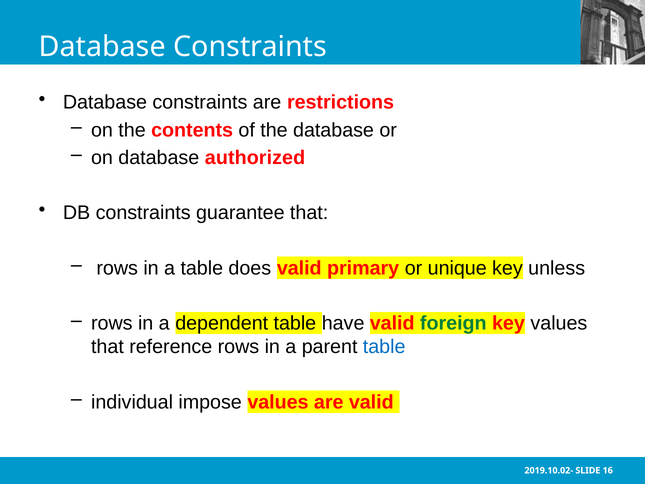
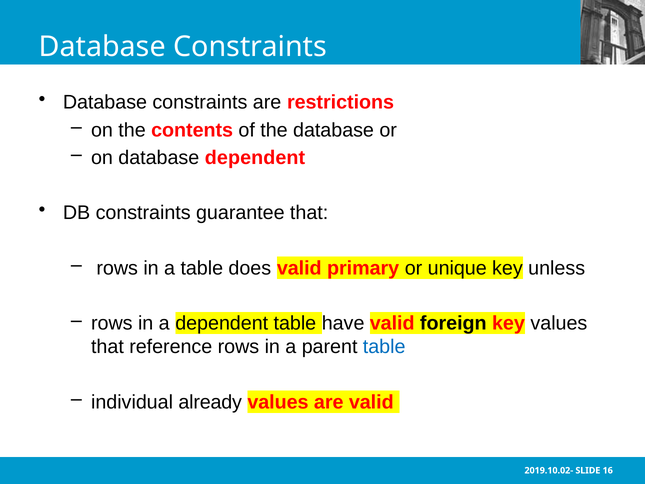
database authorized: authorized -> dependent
foreign colour: green -> black
impose: impose -> already
